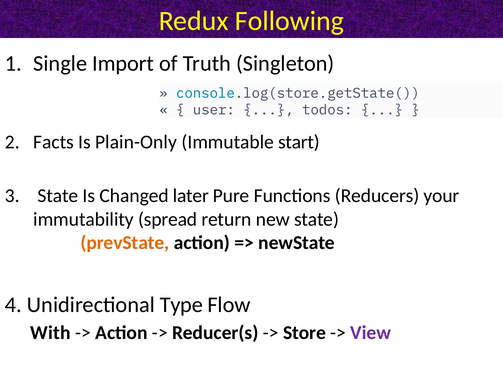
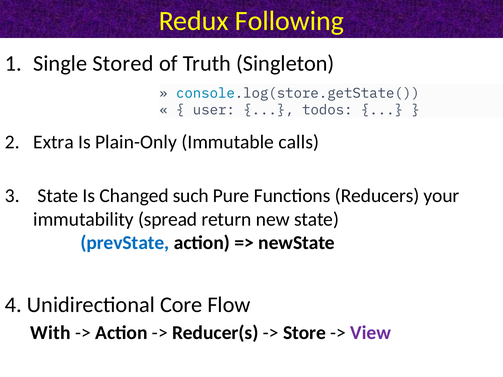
Import: Import -> Stored
Facts: Facts -> Extra
start: start -> calls
later: later -> such
prevState colour: orange -> blue
Type: Type -> Core
